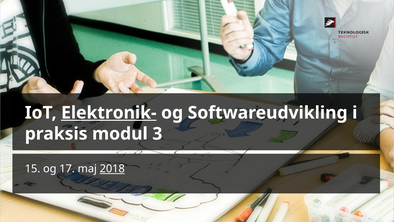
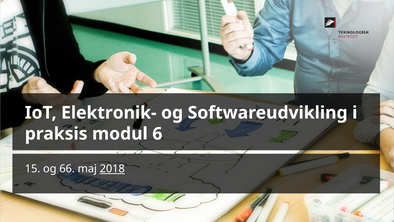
Elektronik- underline: present -> none
3: 3 -> 6
17: 17 -> 66
